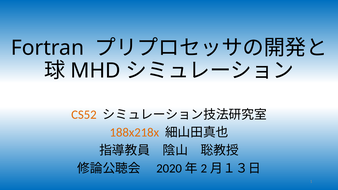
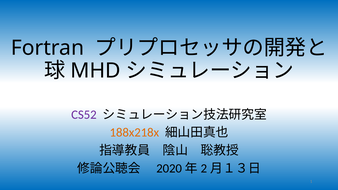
CS52 colour: orange -> purple
